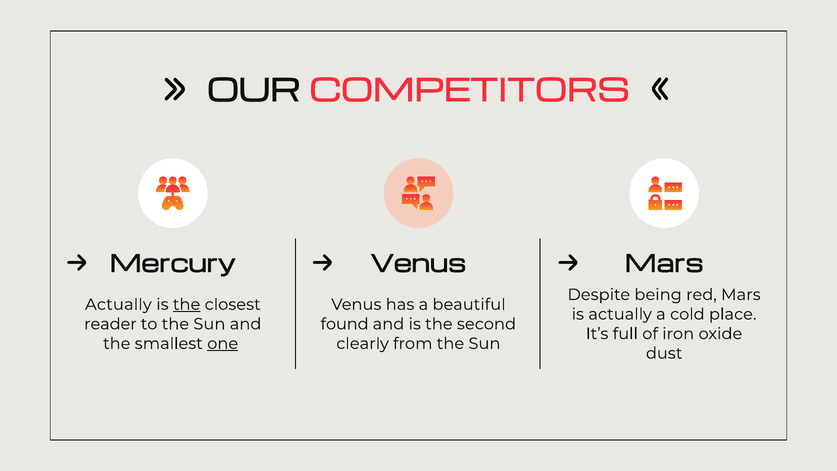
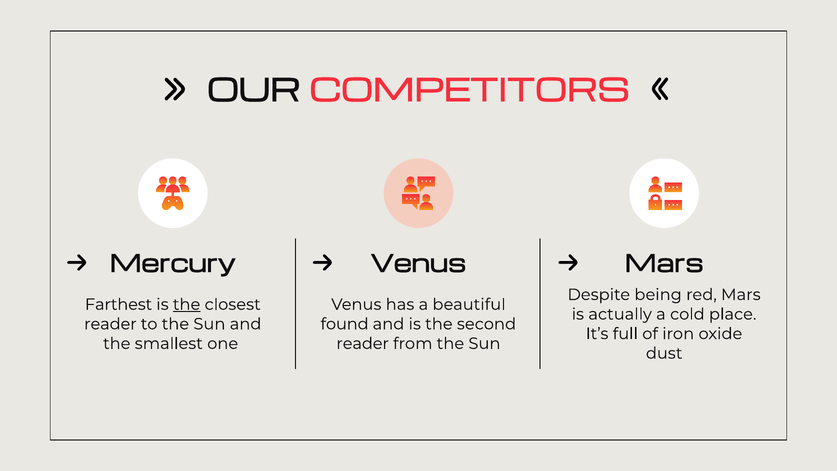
Actually at (118, 304): Actually -> Farthest
one underline: present -> none
clearly at (363, 343): clearly -> reader
